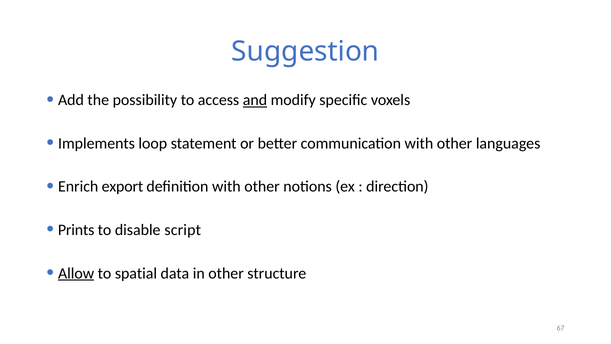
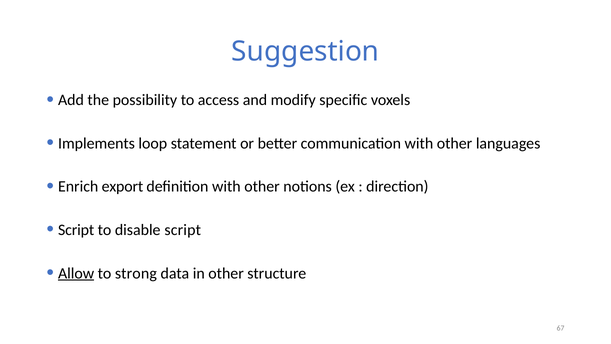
and underline: present -> none
Prints at (76, 230): Prints -> Script
spatial: spatial -> strong
